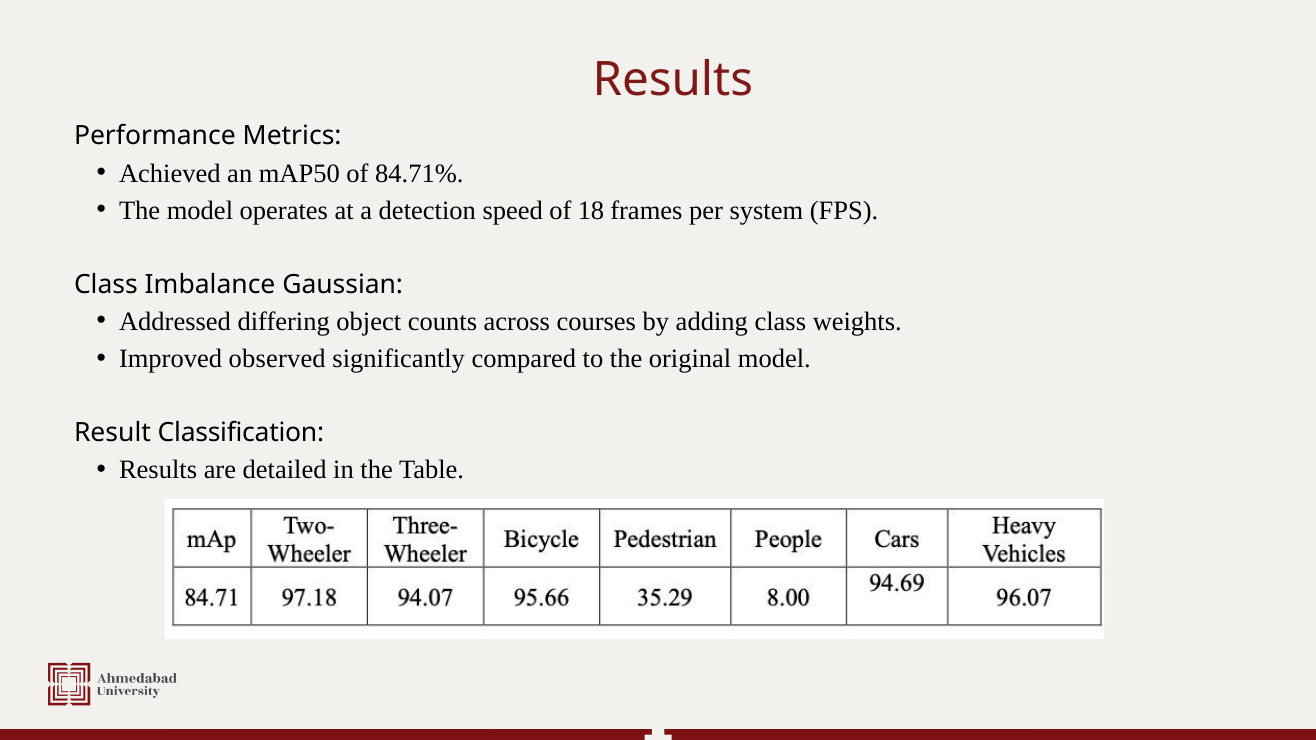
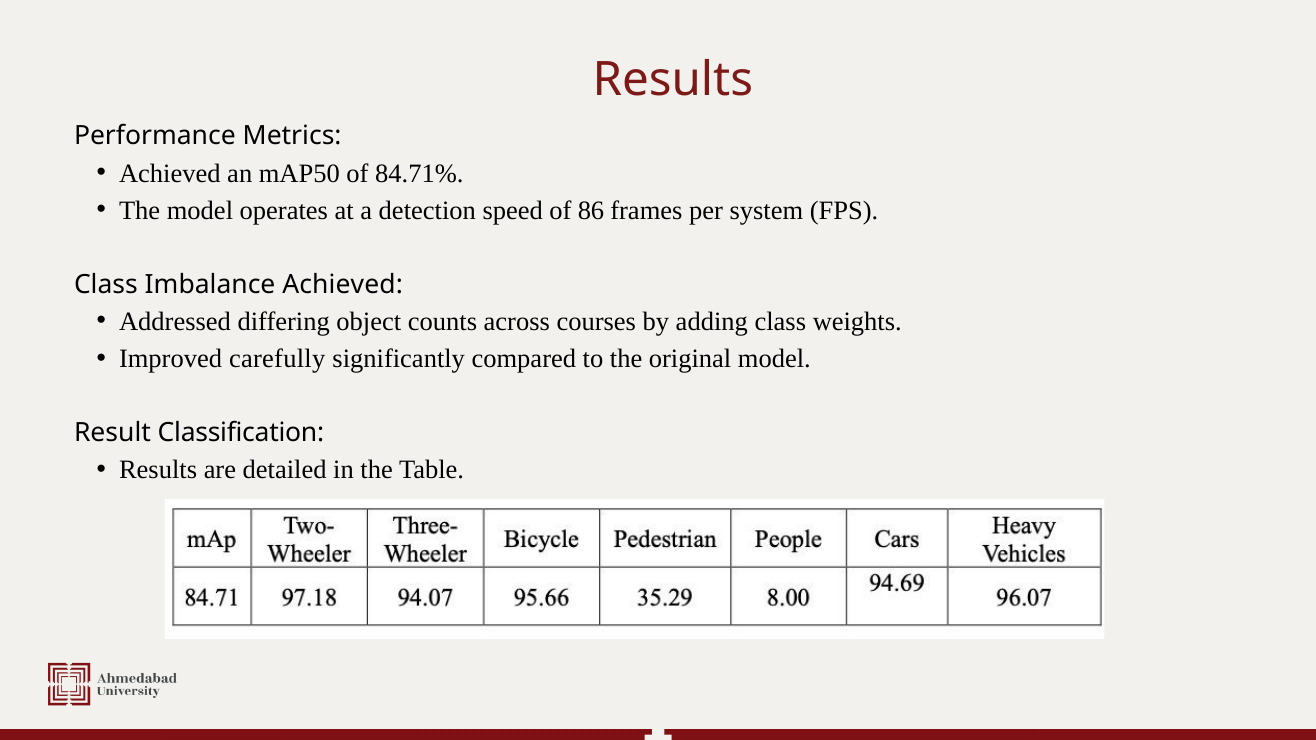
18: 18 -> 86
Imbalance Gaussian: Gaussian -> Achieved
observed: observed -> carefully
